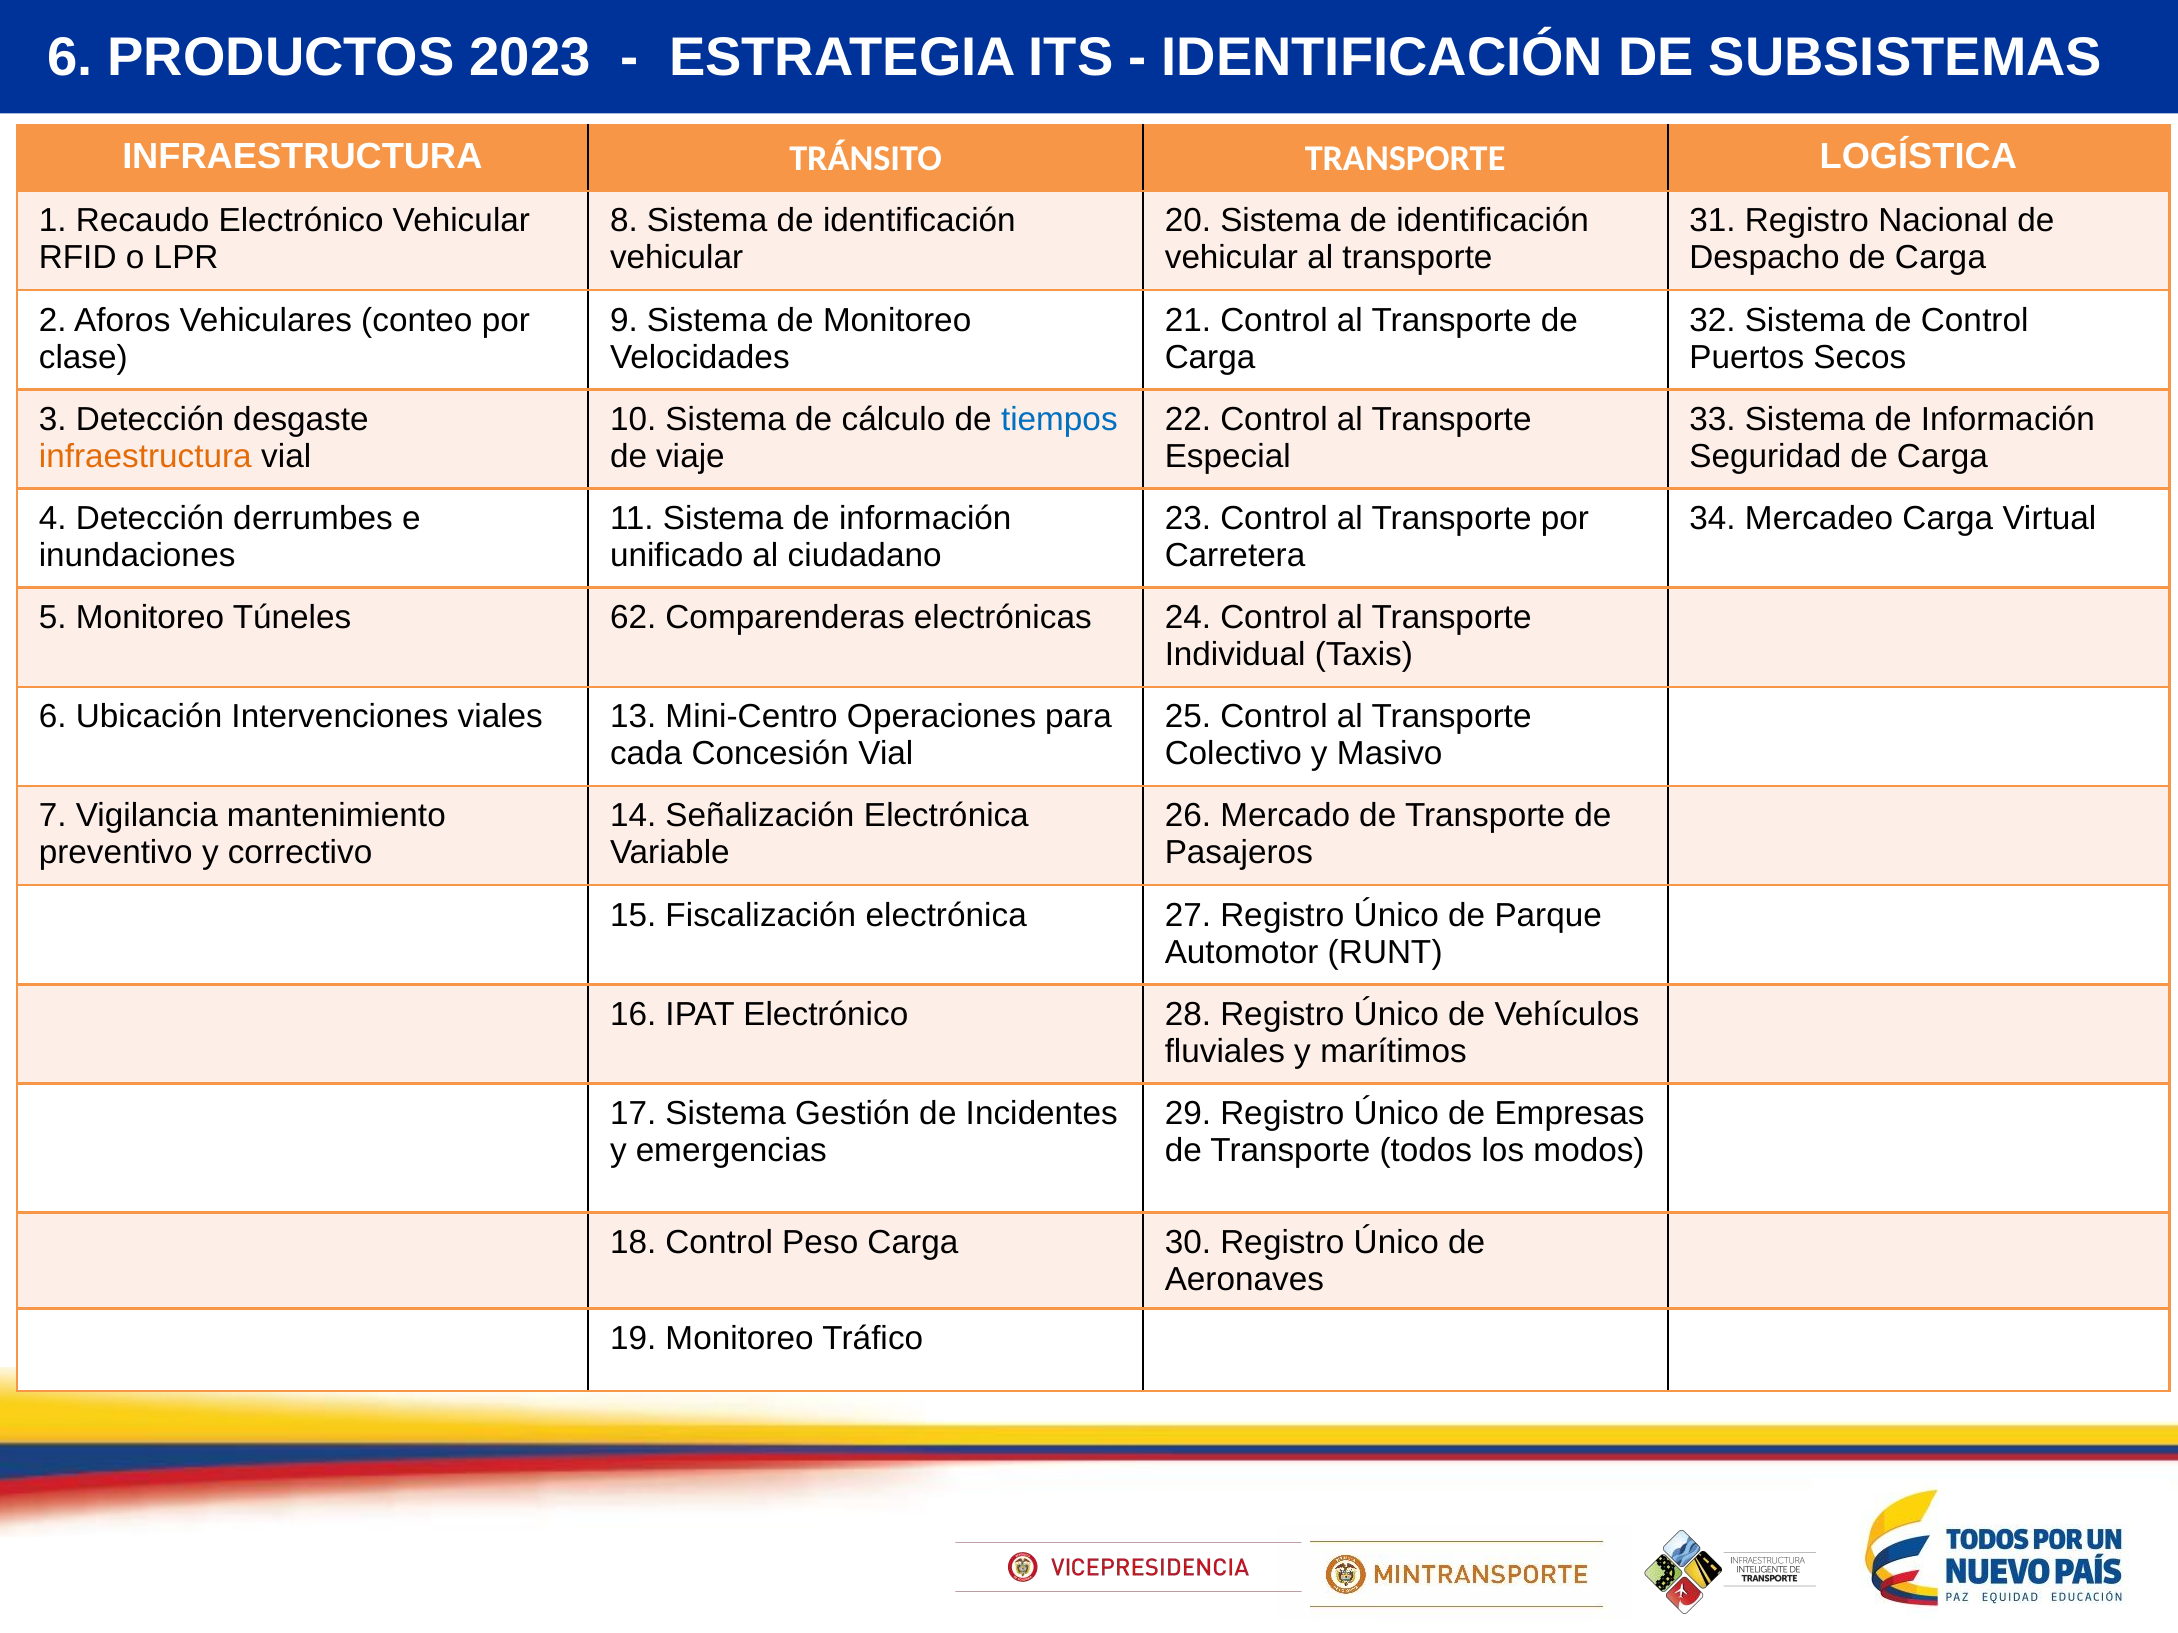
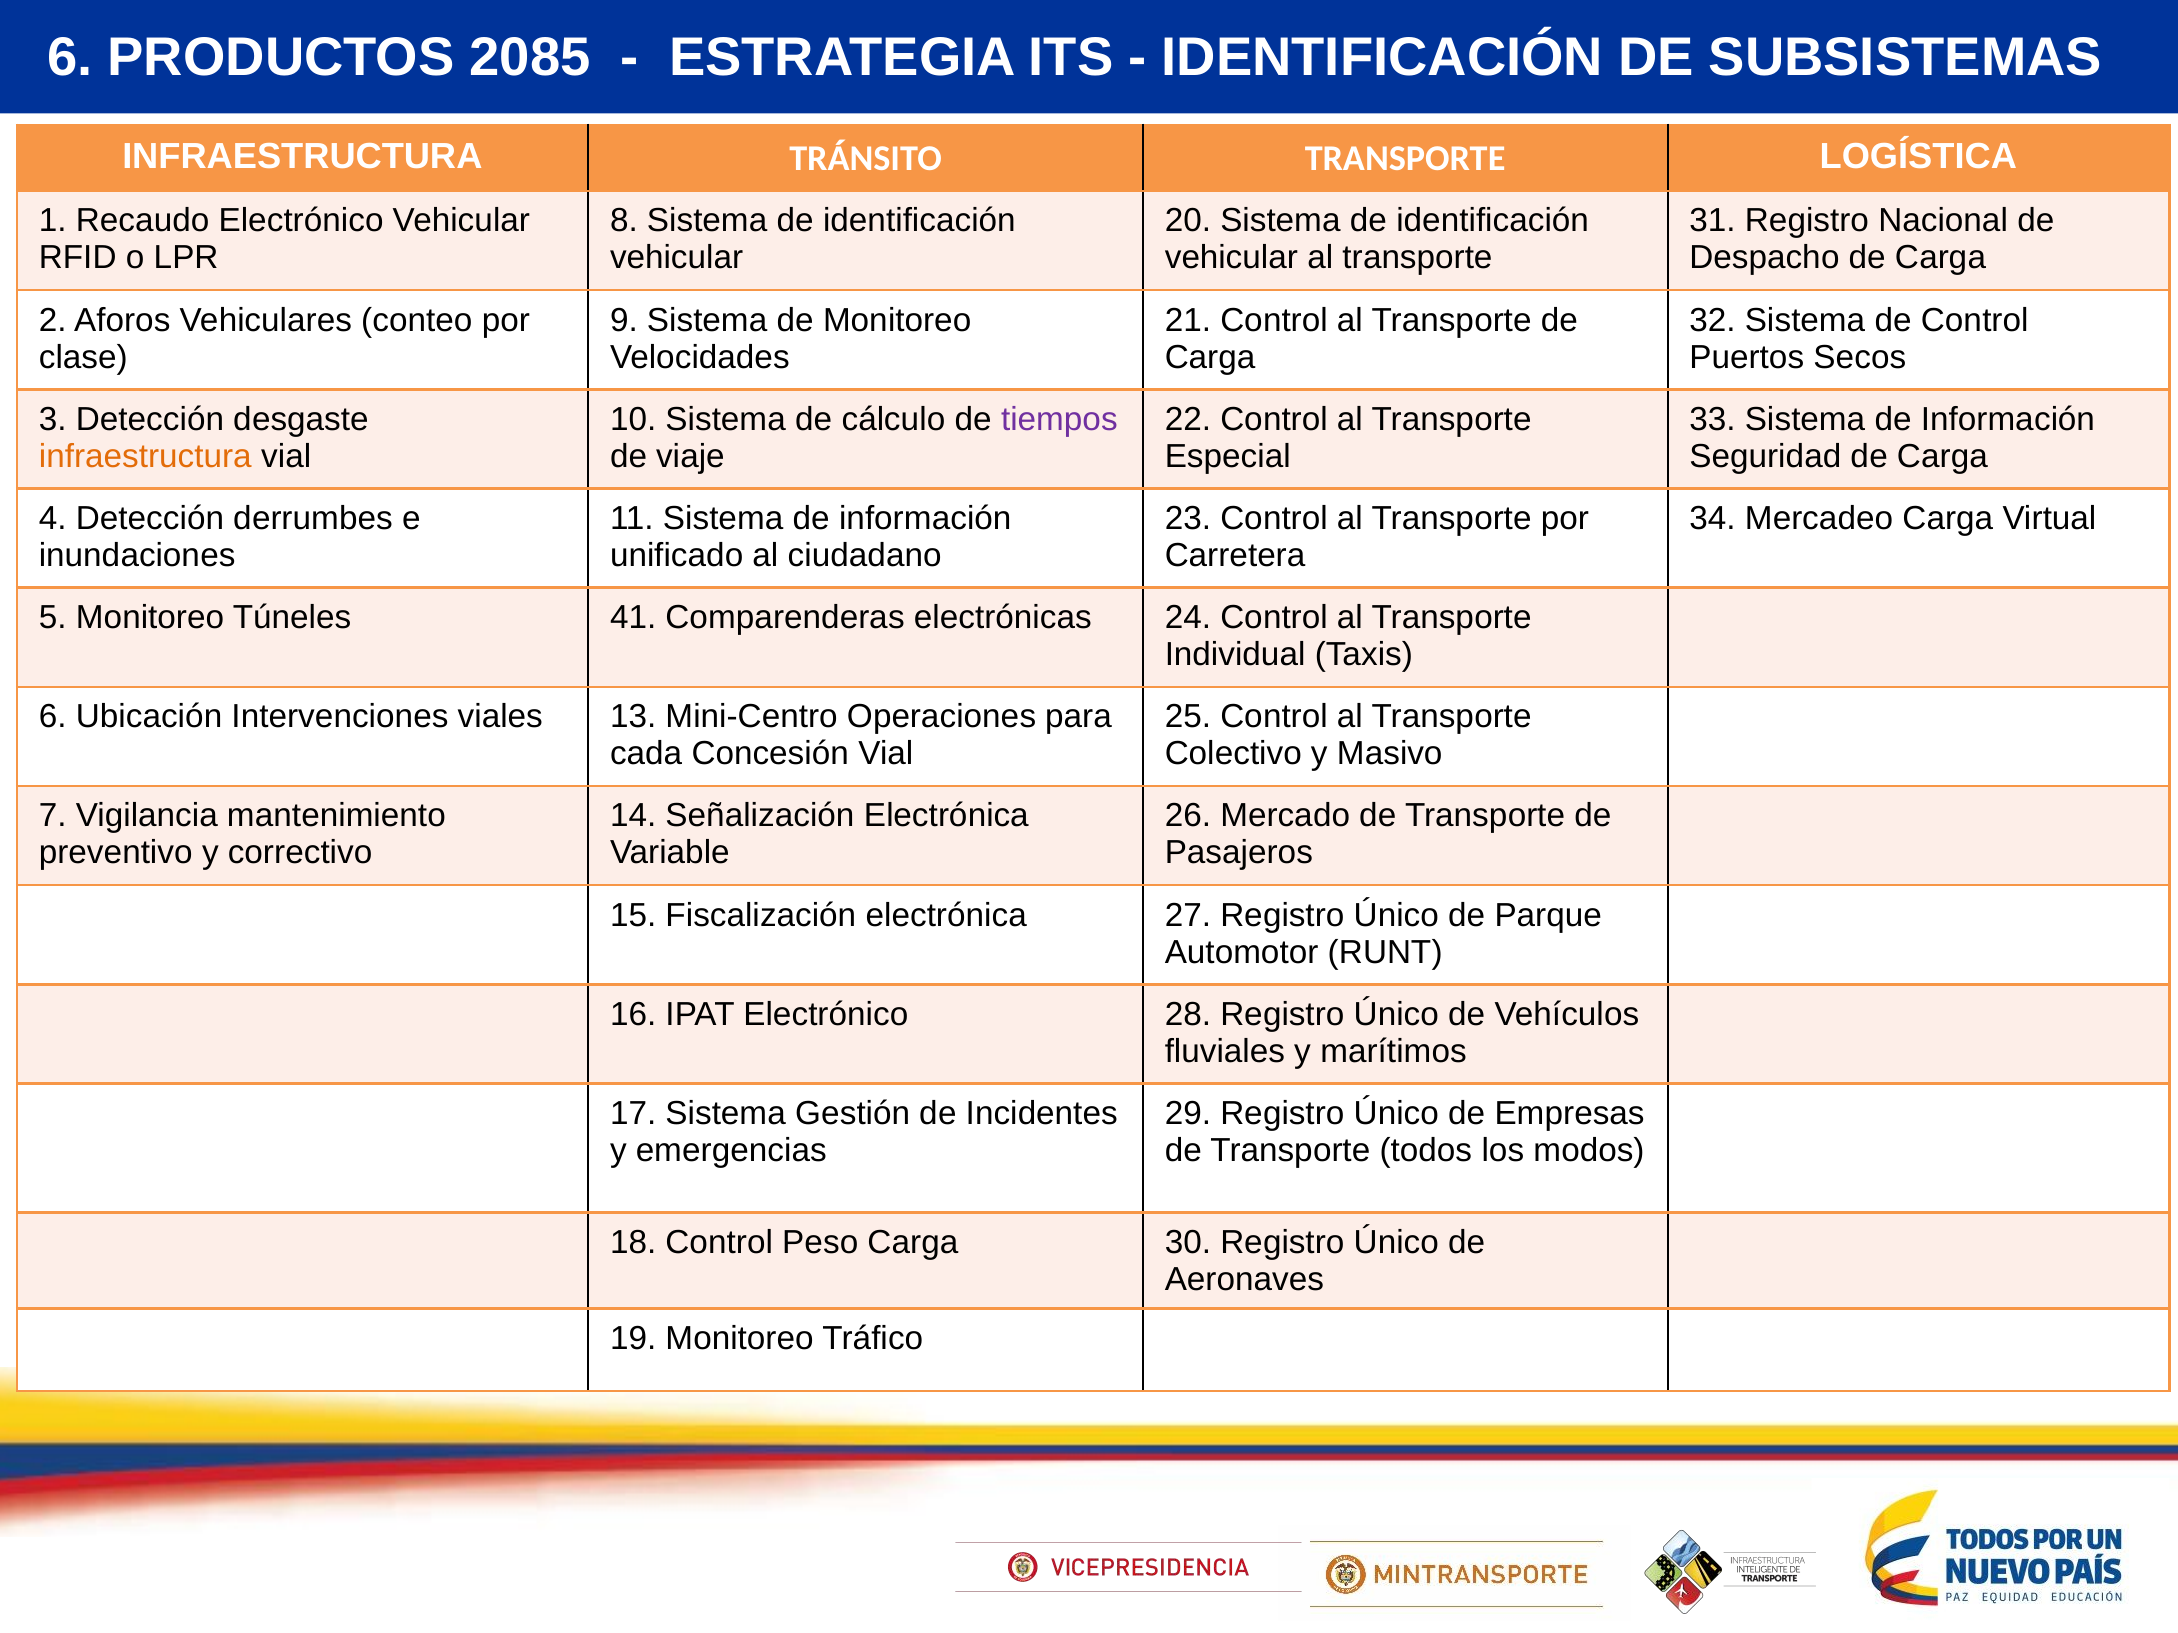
2023: 2023 -> 2085
tiempos colour: blue -> purple
62: 62 -> 41
